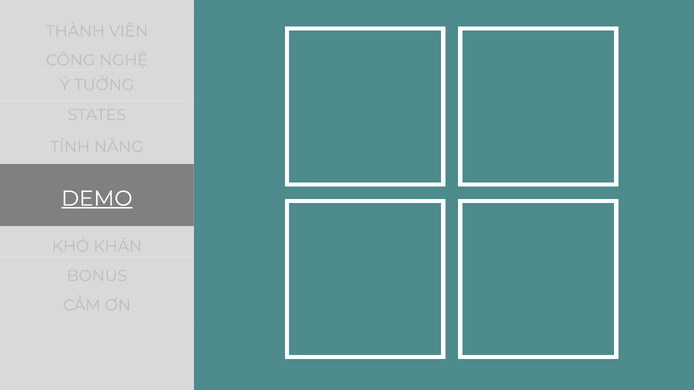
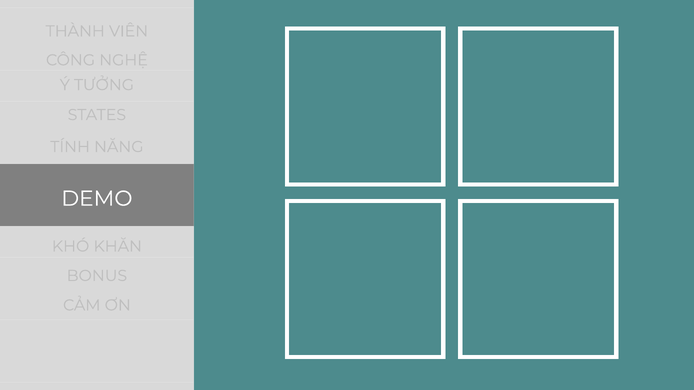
DEMO underline: present -> none
